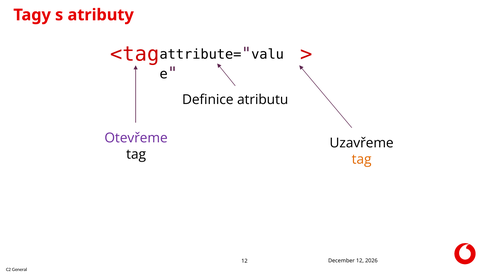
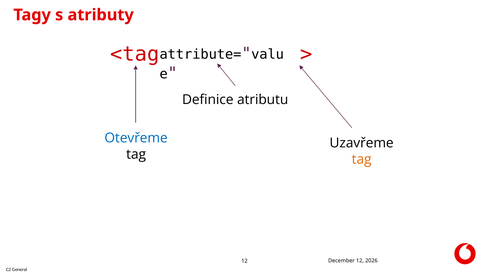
Otevřeme colour: purple -> blue
